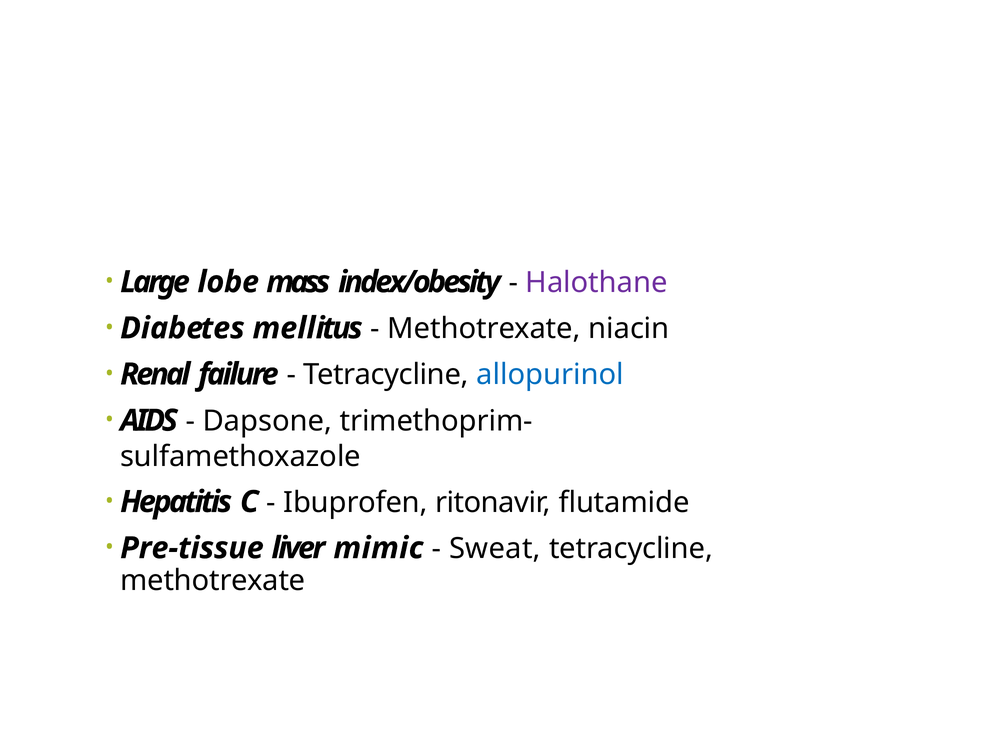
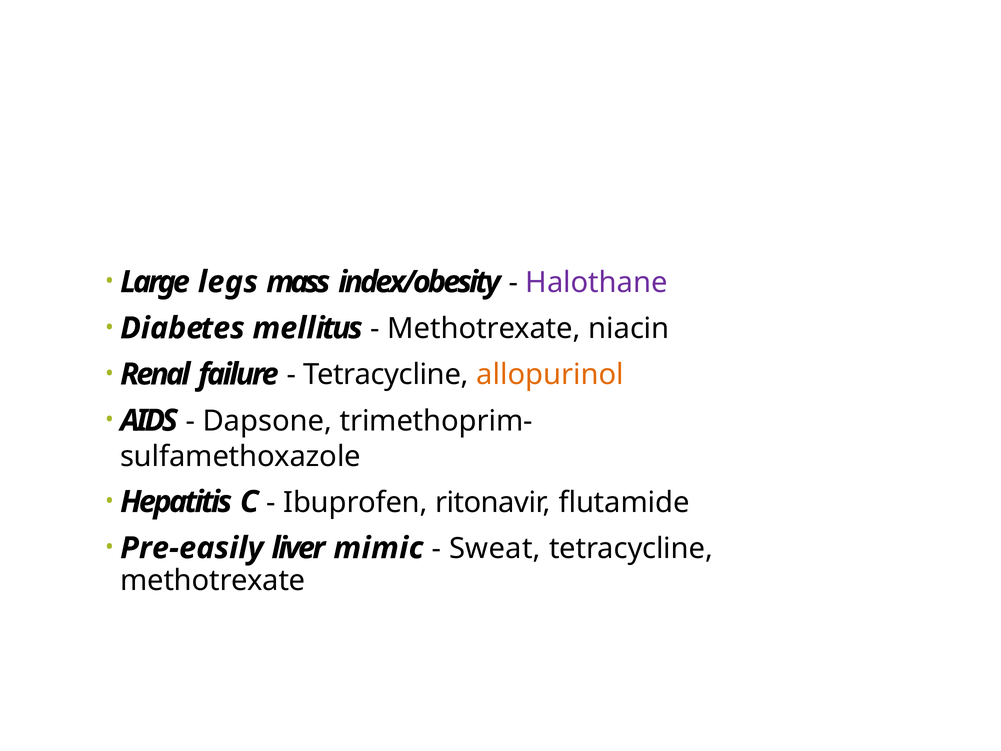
lobe: lobe -> legs
allopurinol colour: blue -> orange
Pre-tissue: Pre-tissue -> Pre-easily
